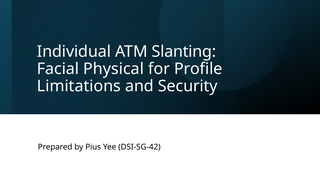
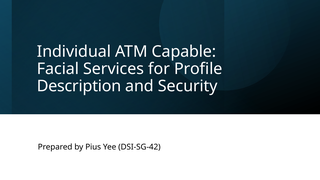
Slanting: Slanting -> Capable
Physical: Physical -> Services
Limitations: Limitations -> Description
